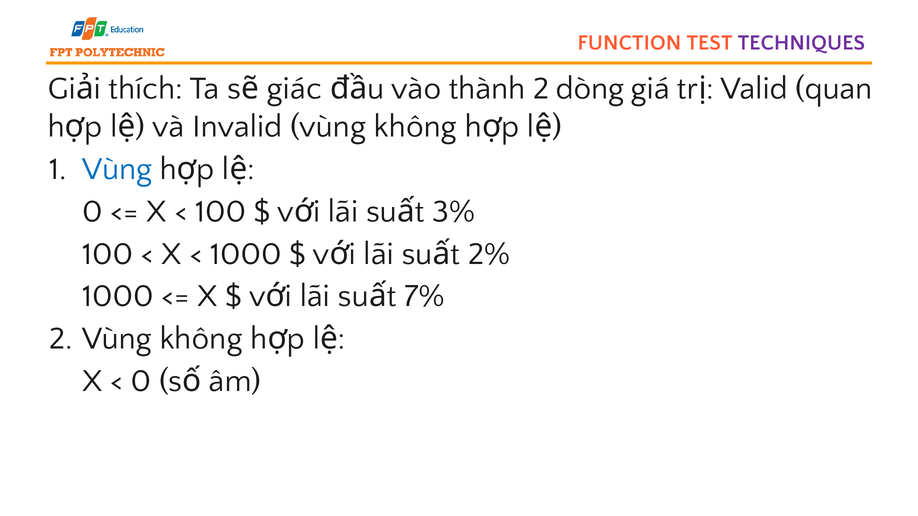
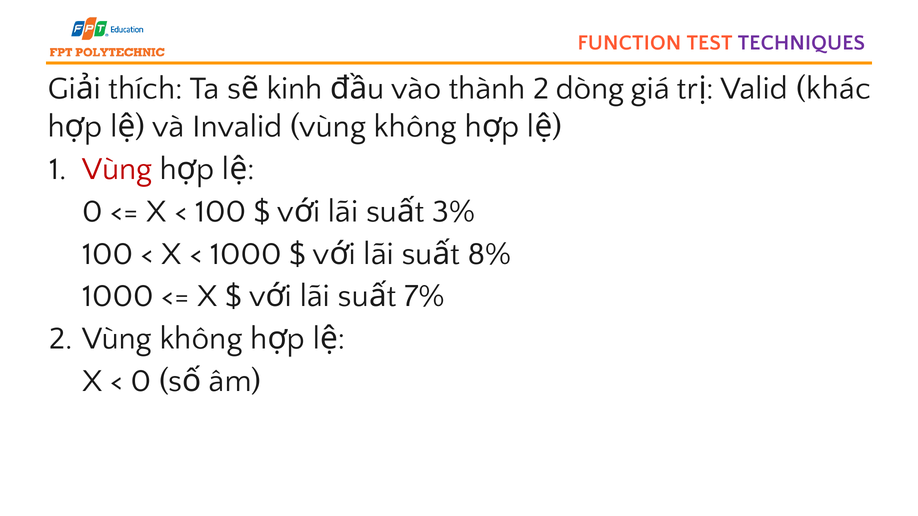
giác: giác -> kinh
quan: quan -> khác
Vùng at (117, 169) colour: blue -> red
2%: 2% -> 8%
